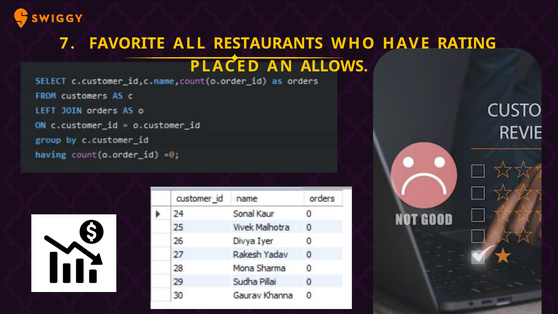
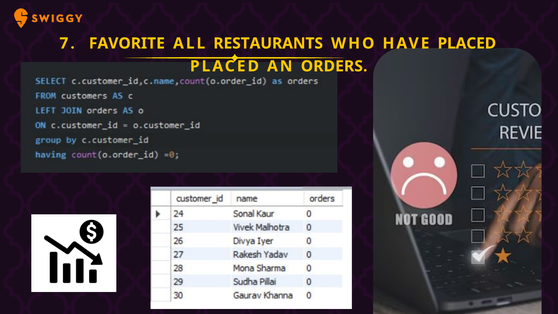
HAVE RATING: RATING -> PLACED
ALLOWS: ALLOWS -> ORDERS
